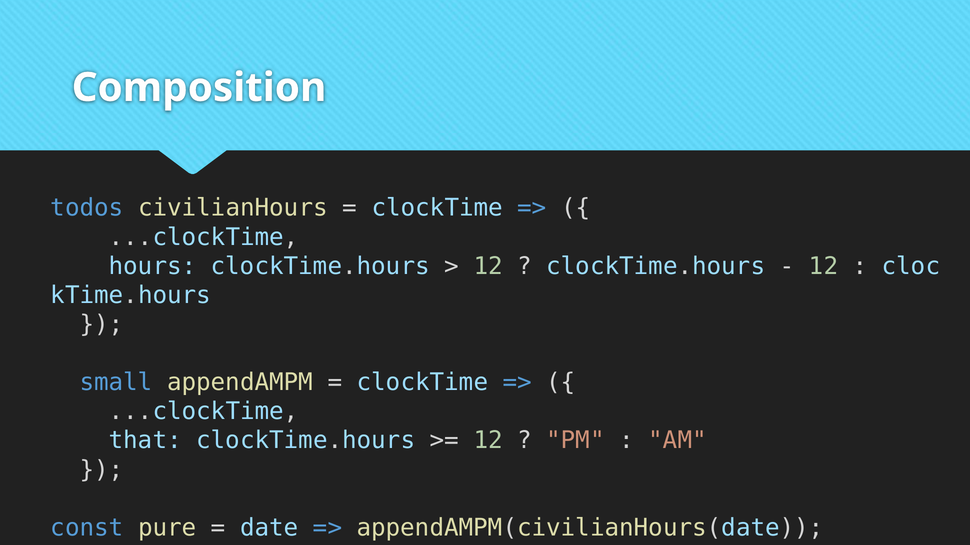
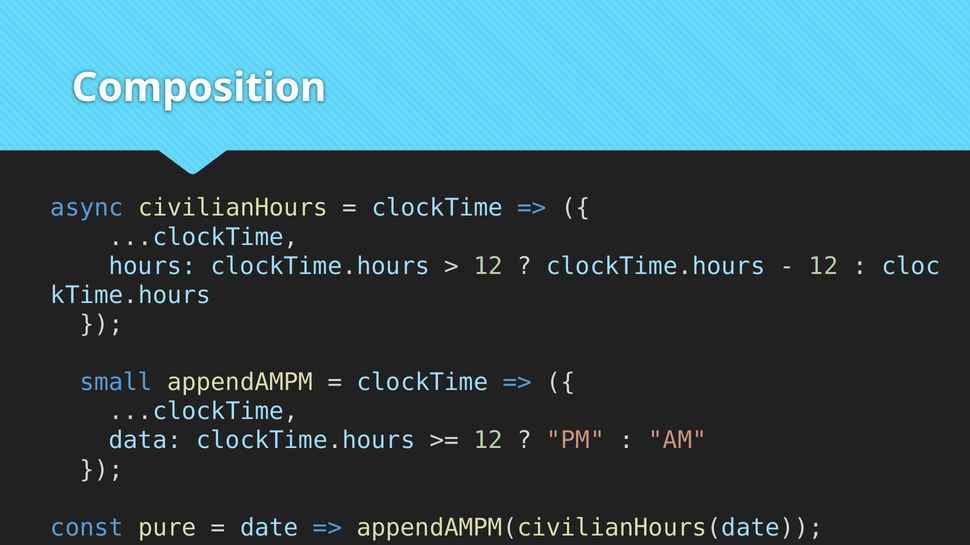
todos: todos -> async
that: that -> data
